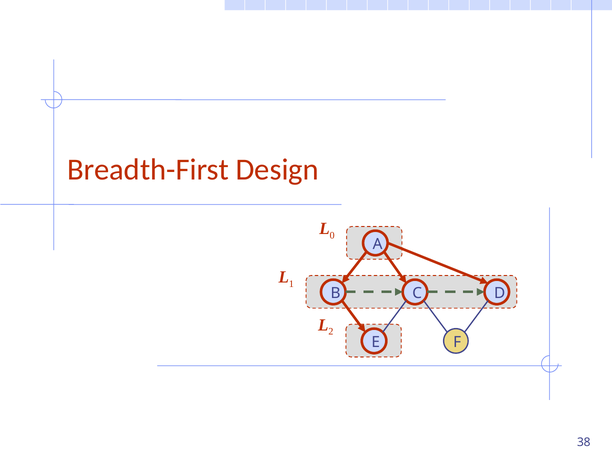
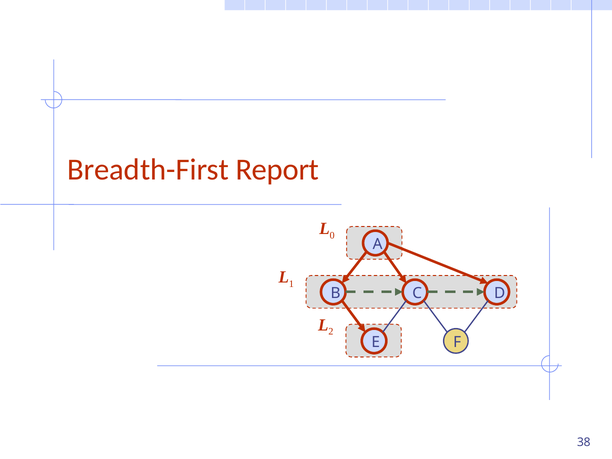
Design: Design -> Report
